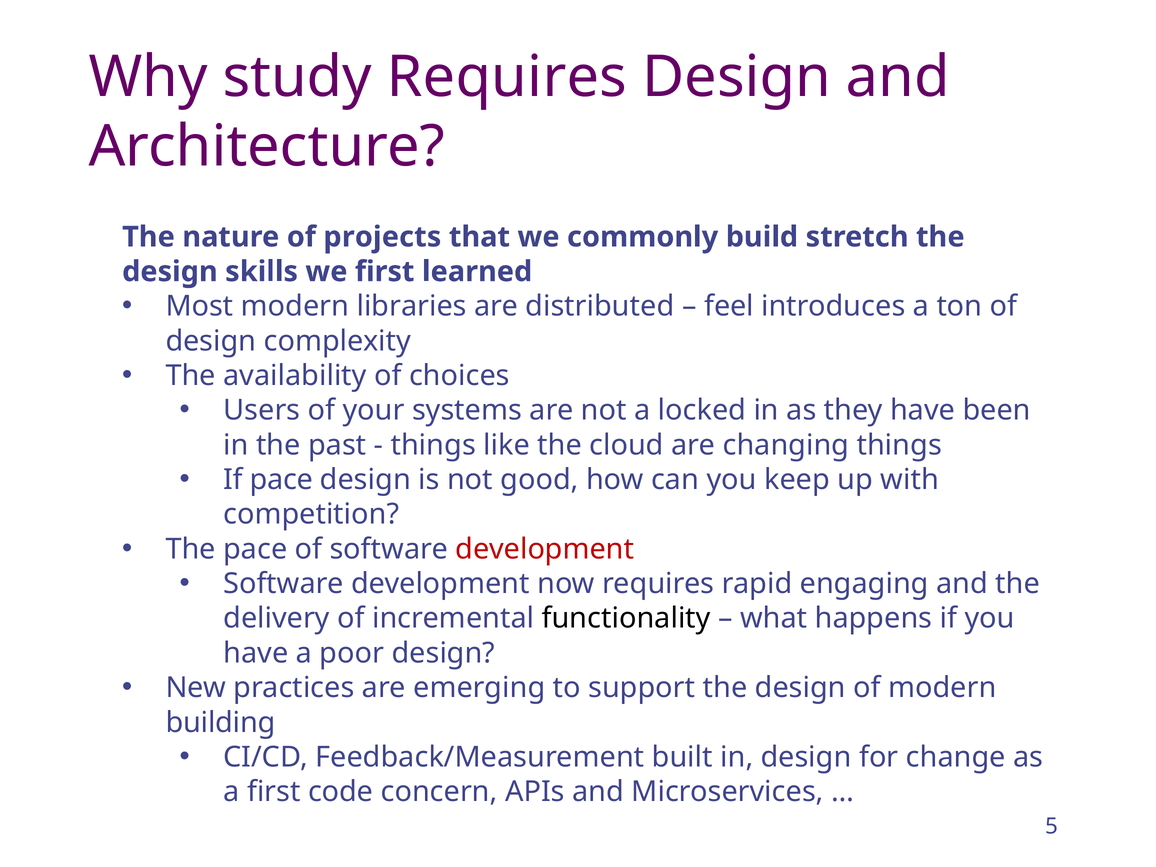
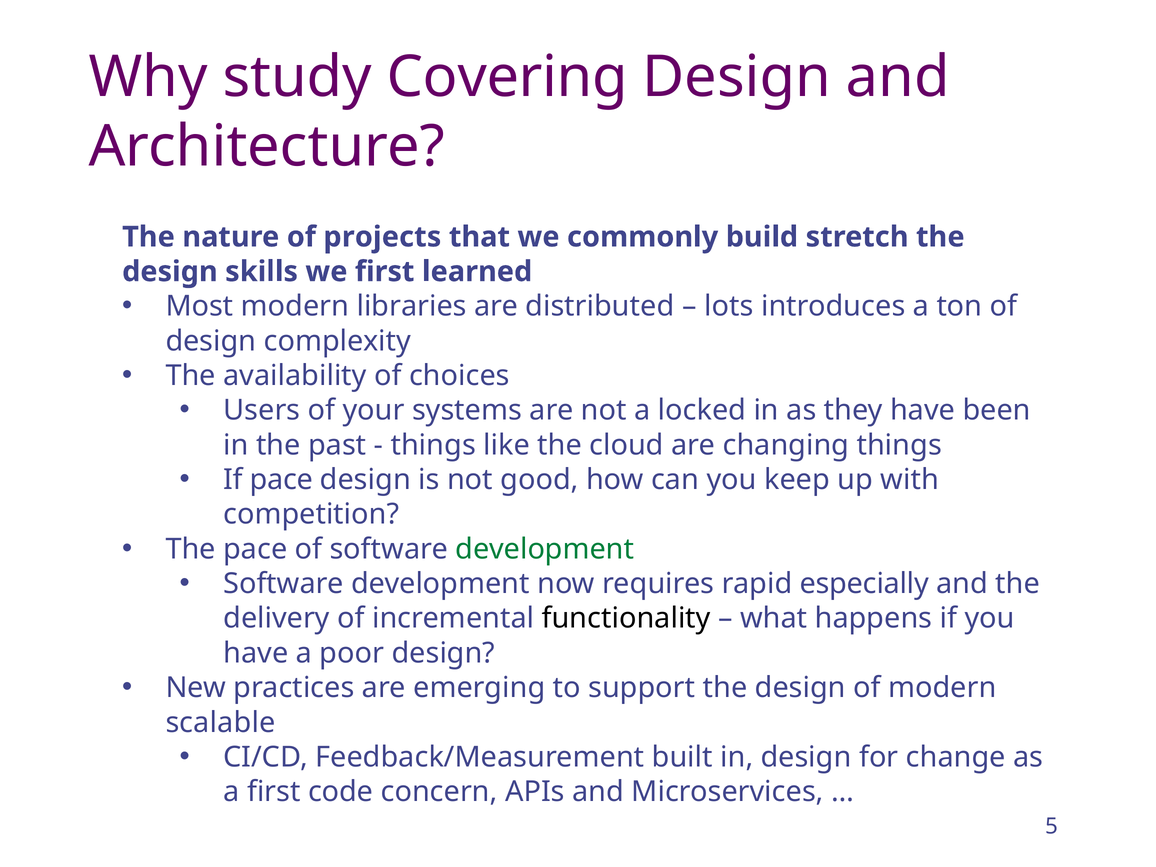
study Requires: Requires -> Covering
feel: feel -> lots
development at (545, 549) colour: red -> green
engaging: engaging -> especially
building: building -> scalable
